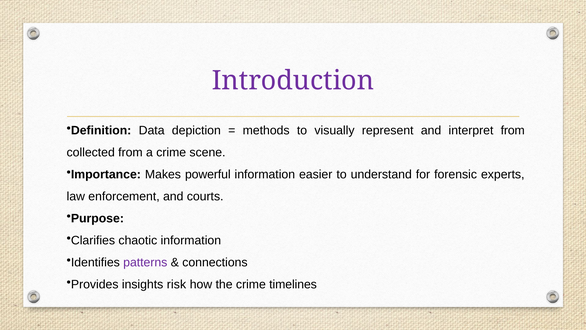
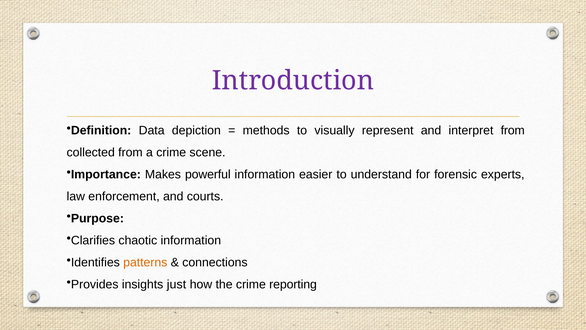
patterns colour: purple -> orange
risk: risk -> just
timelines: timelines -> reporting
